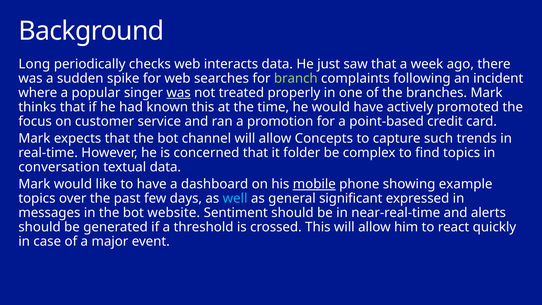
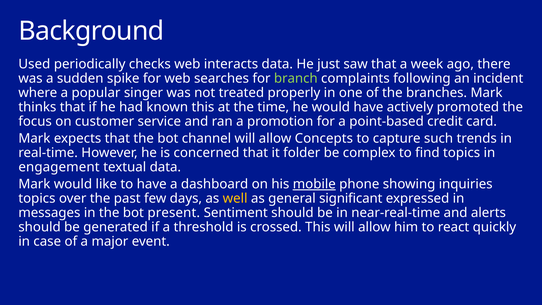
Long: Long -> Used
was at (179, 93) underline: present -> none
conversation: conversation -> engagement
example: example -> inquiries
well colour: light blue -> yellow
website: website -> present
